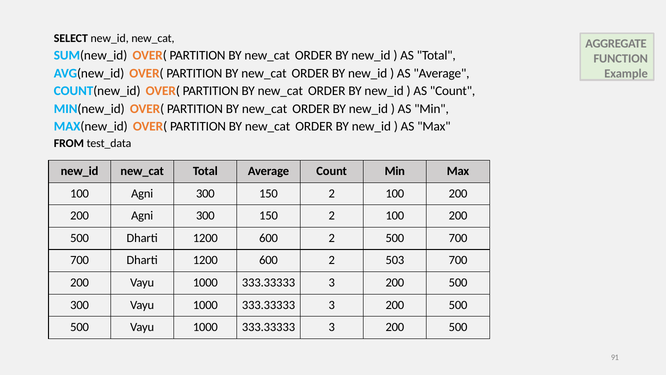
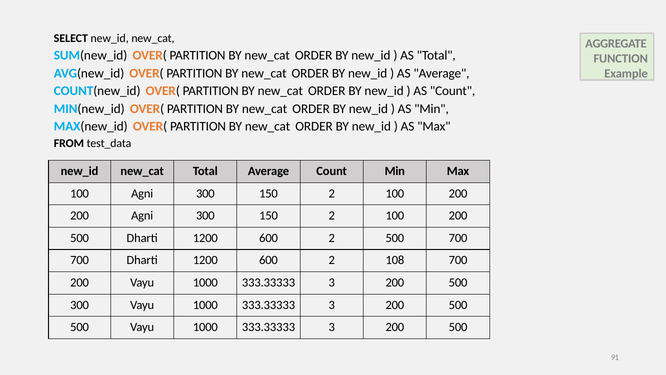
503: 503 -> 108
